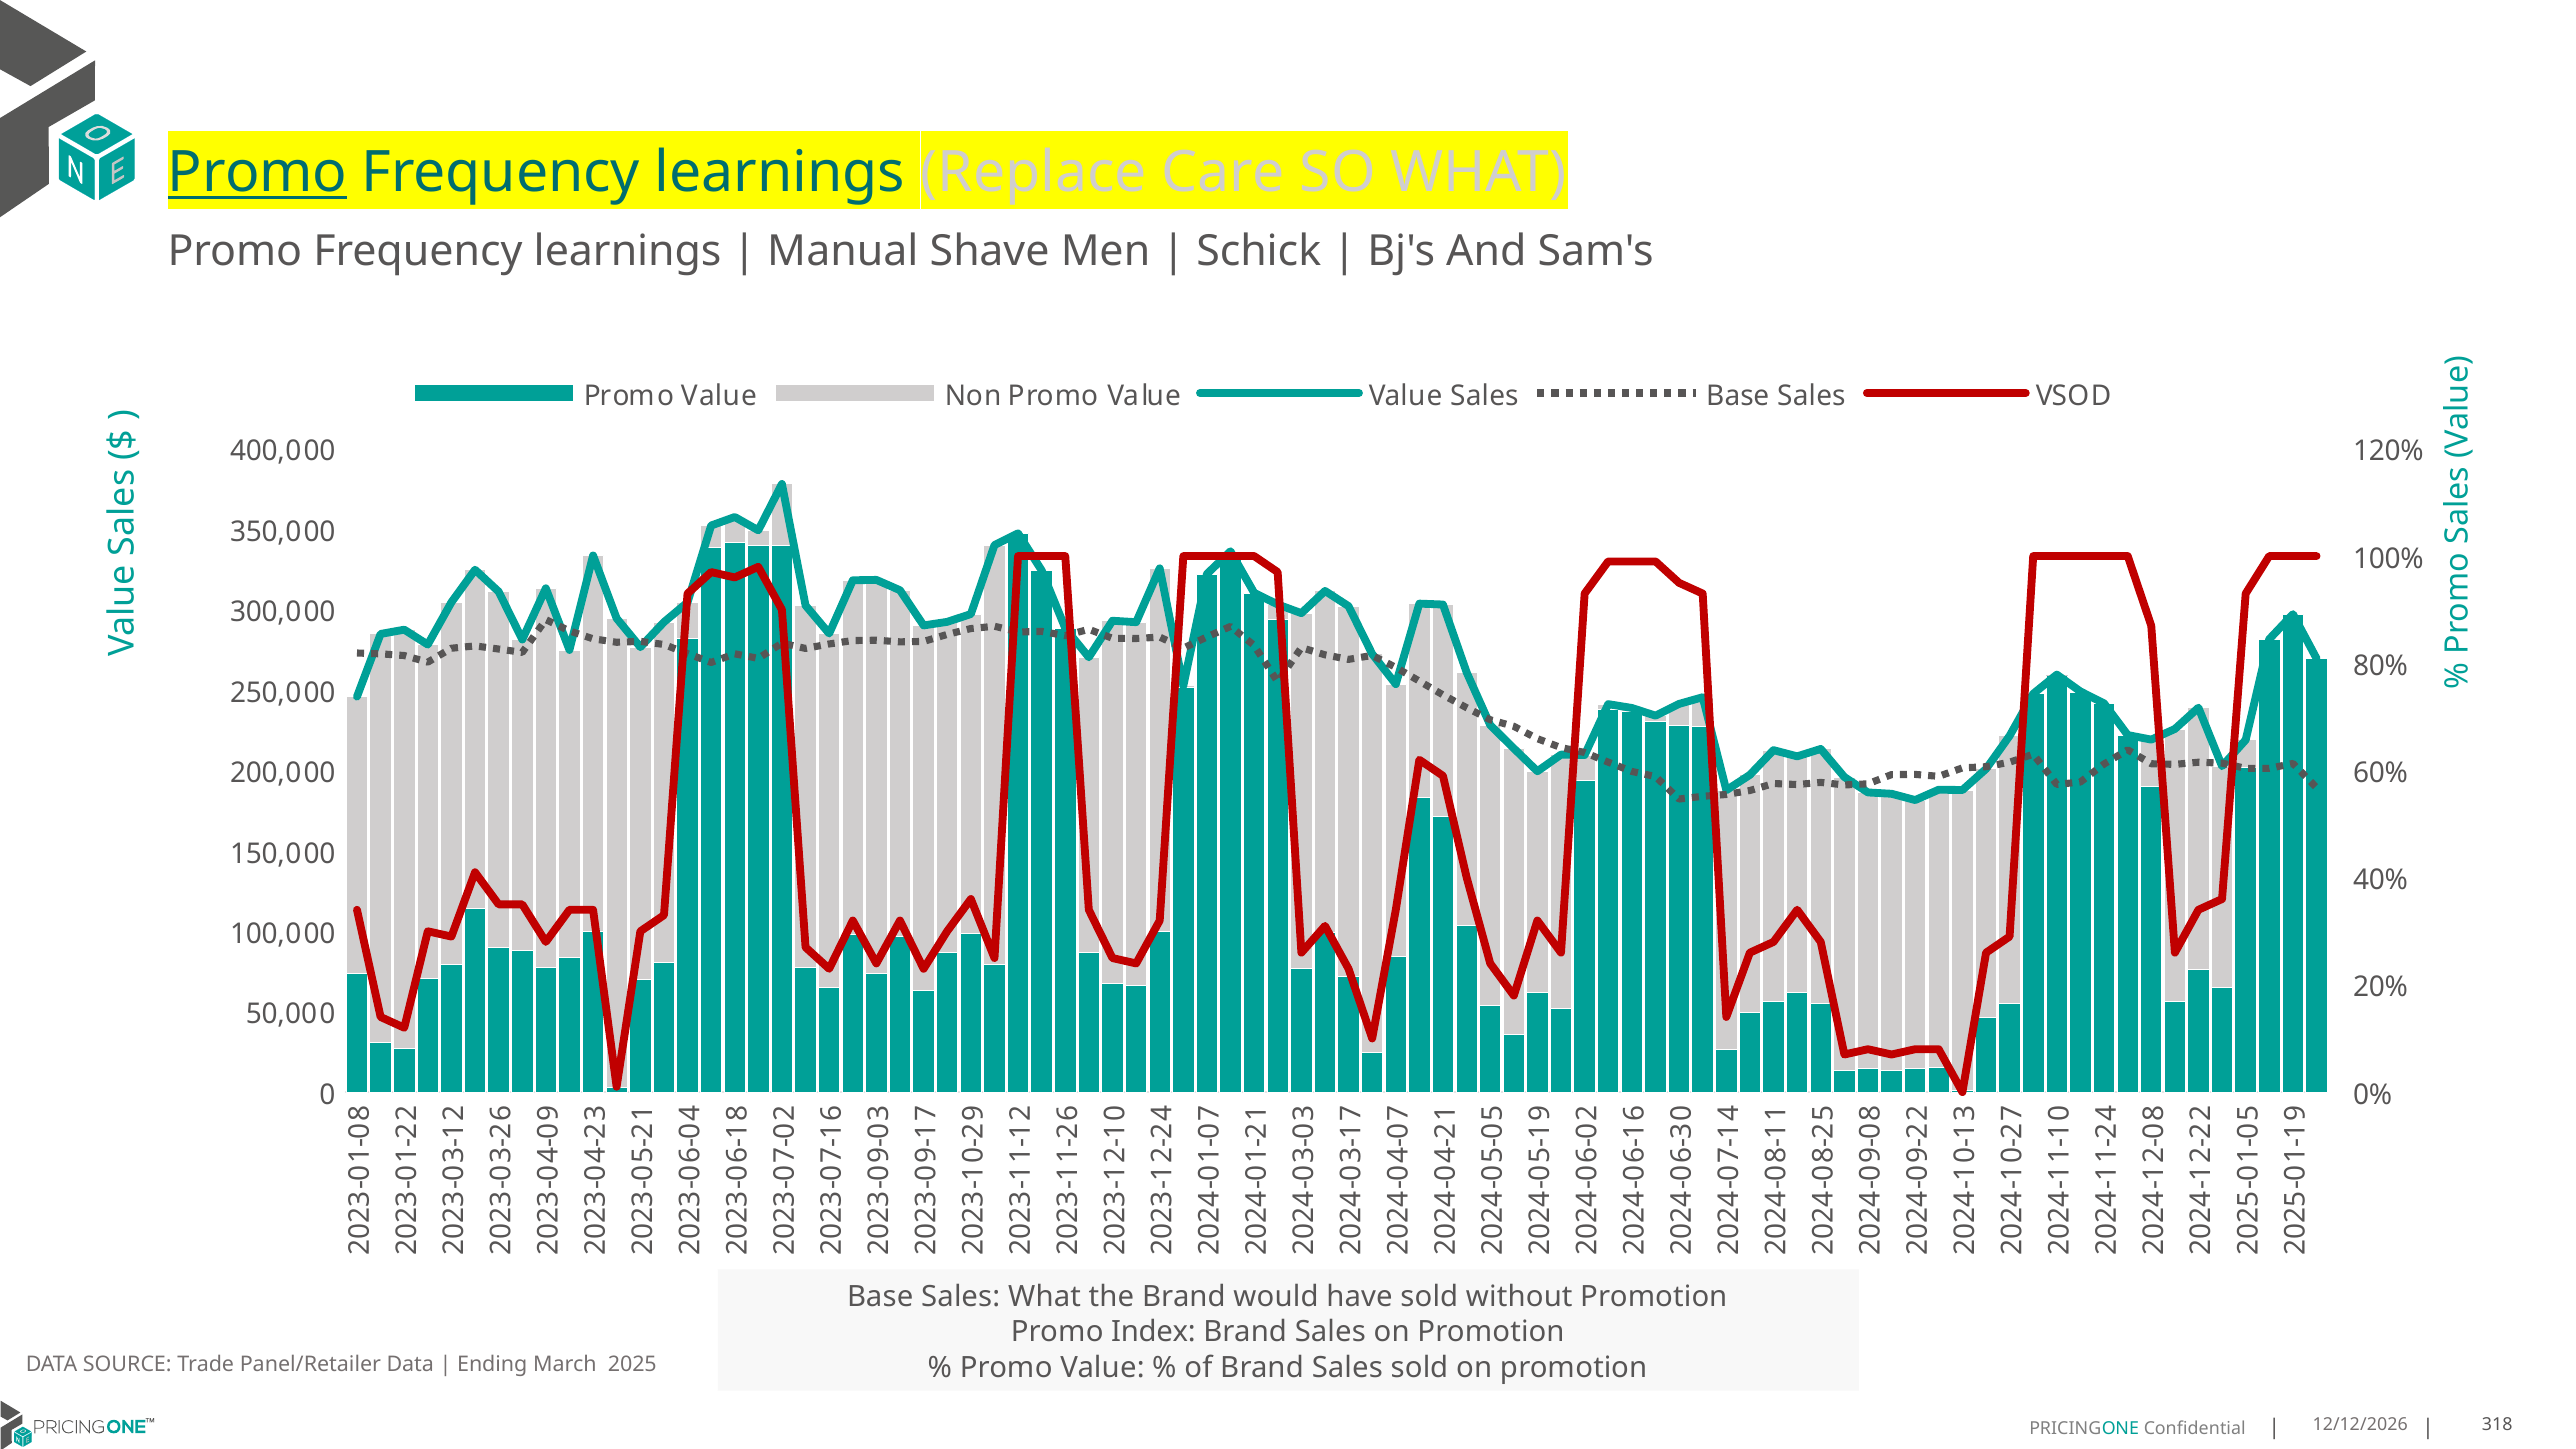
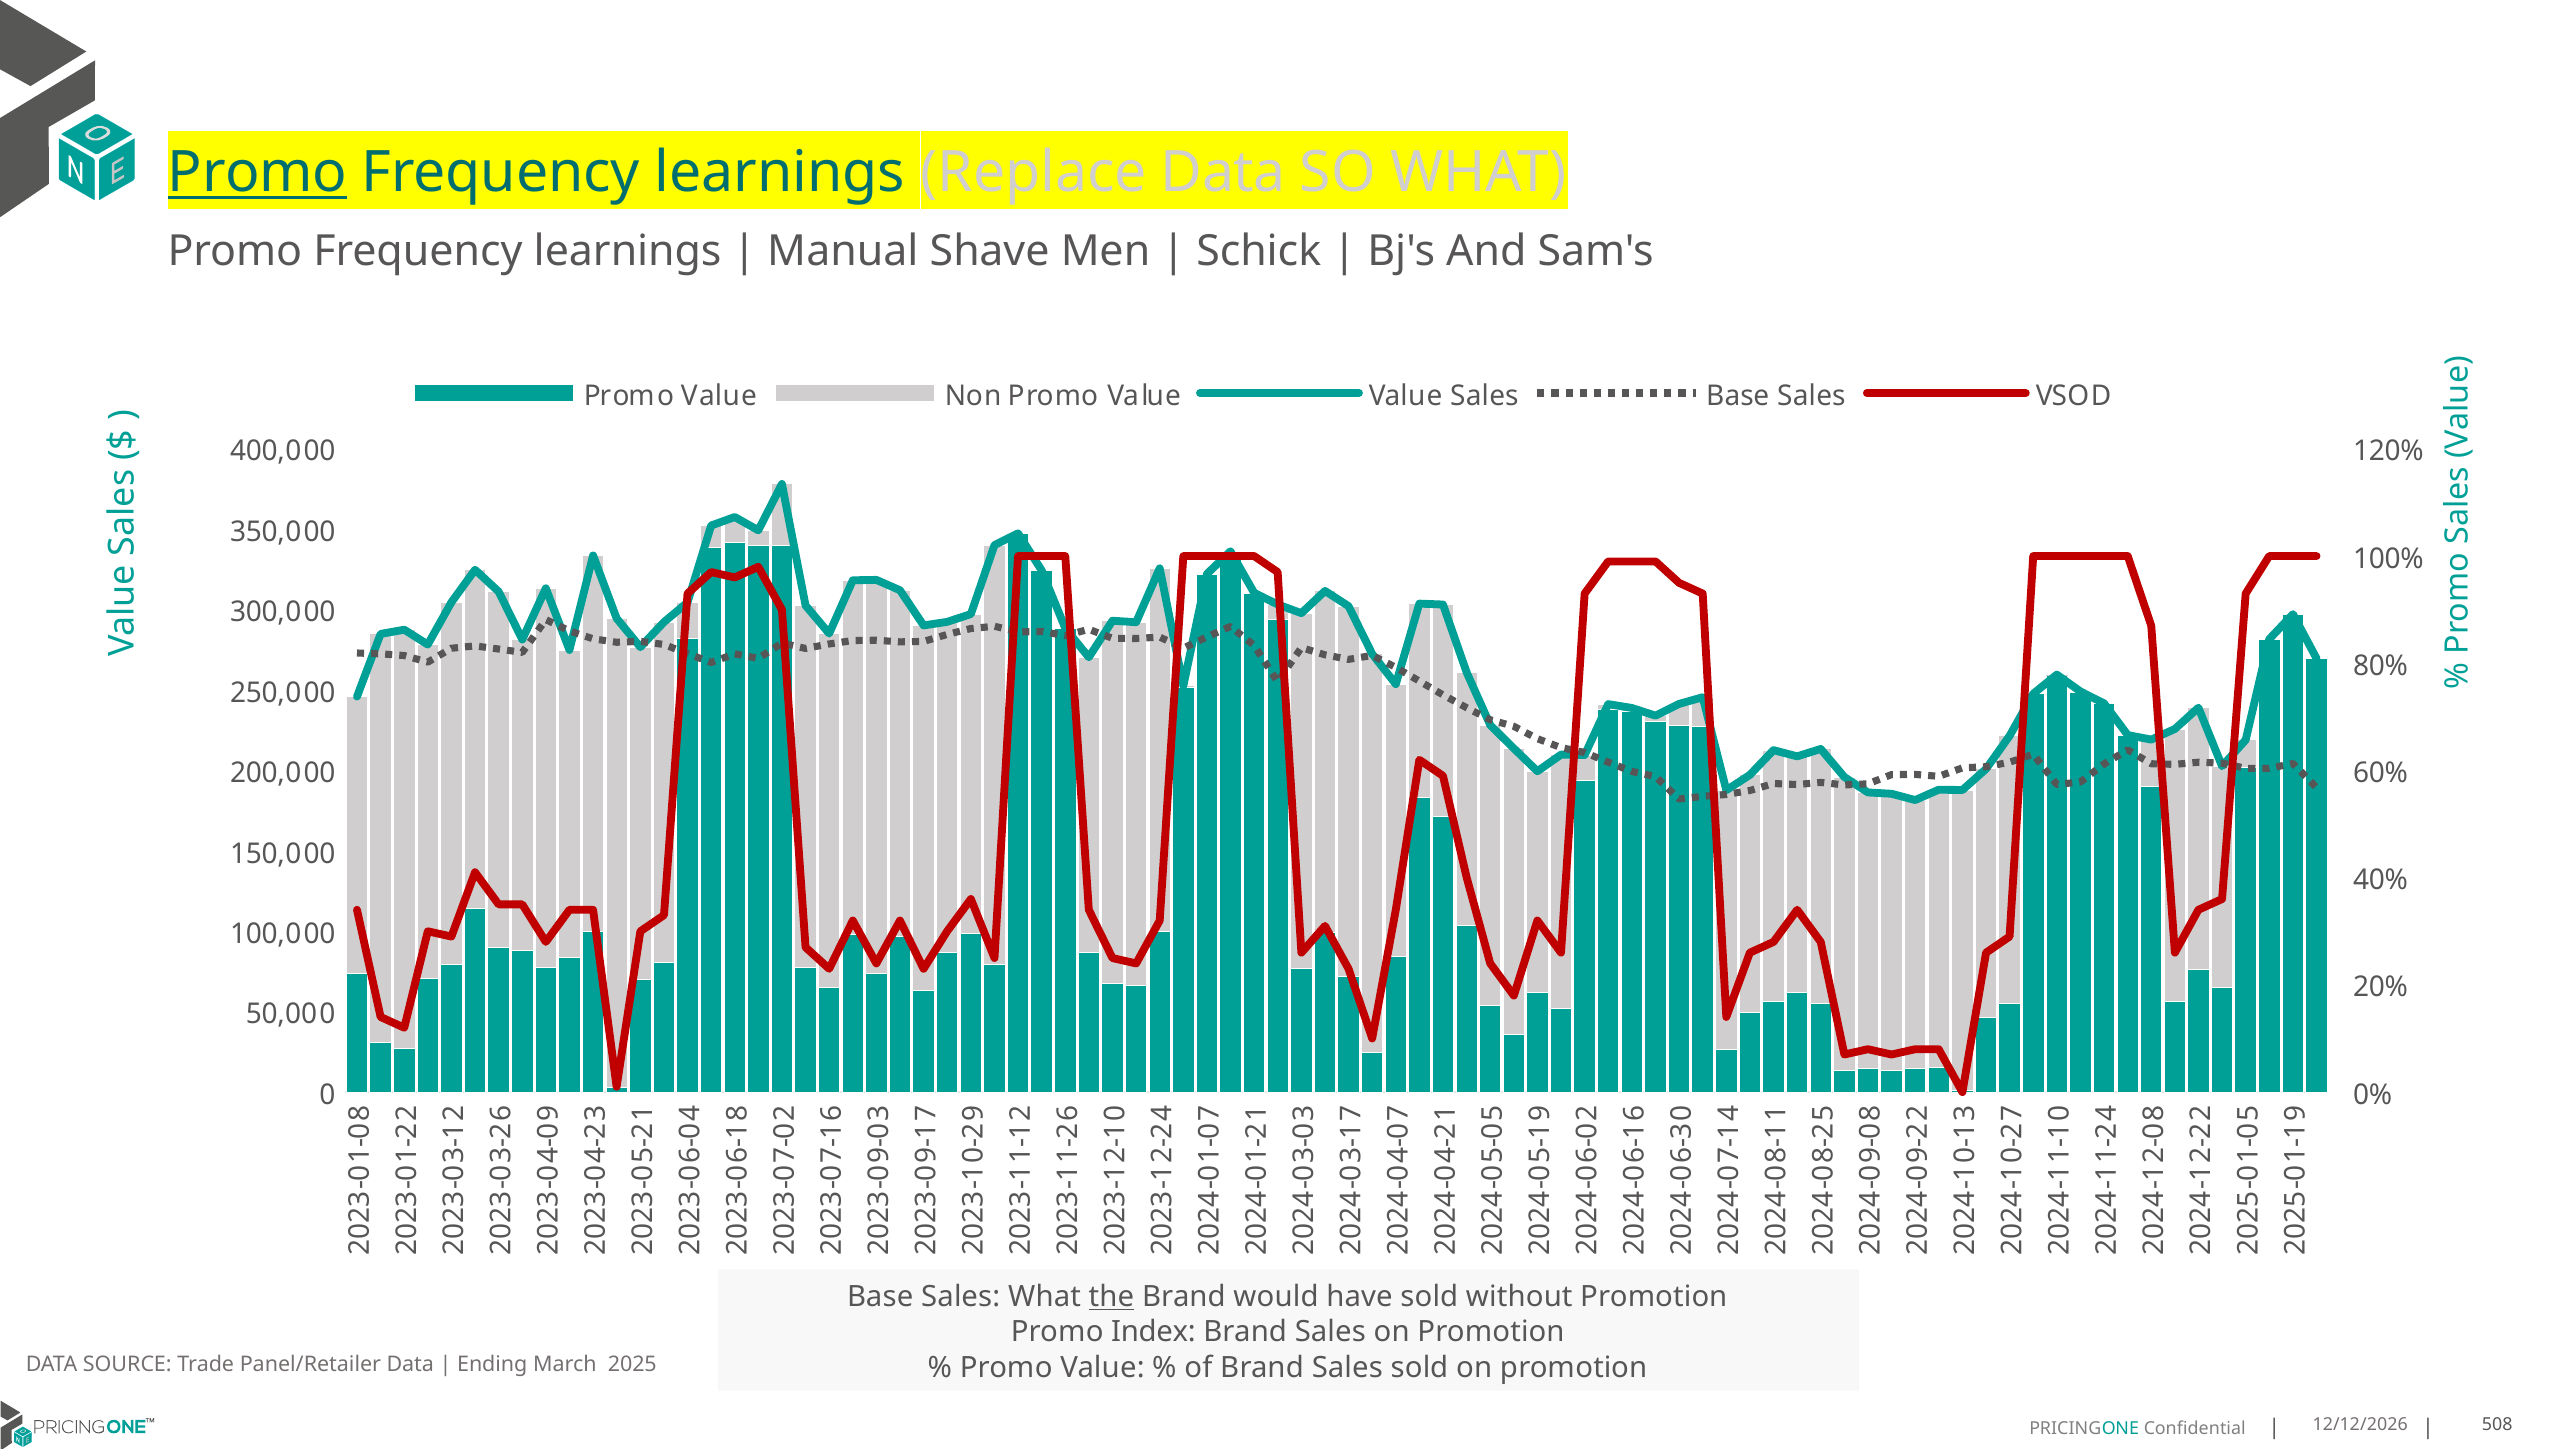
Replace Care: Care -> Data
the underline: none -> present
318: 318 -> 508
